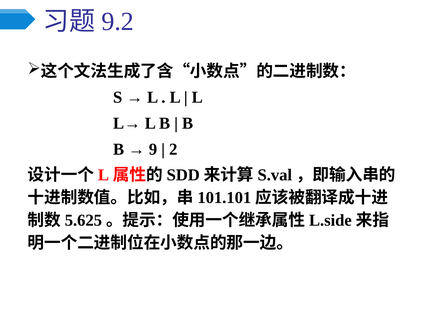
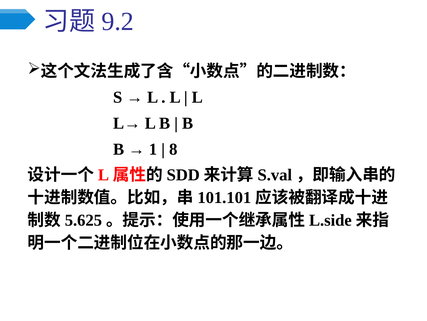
9: 9 -> 1
2: 2 -> 8
